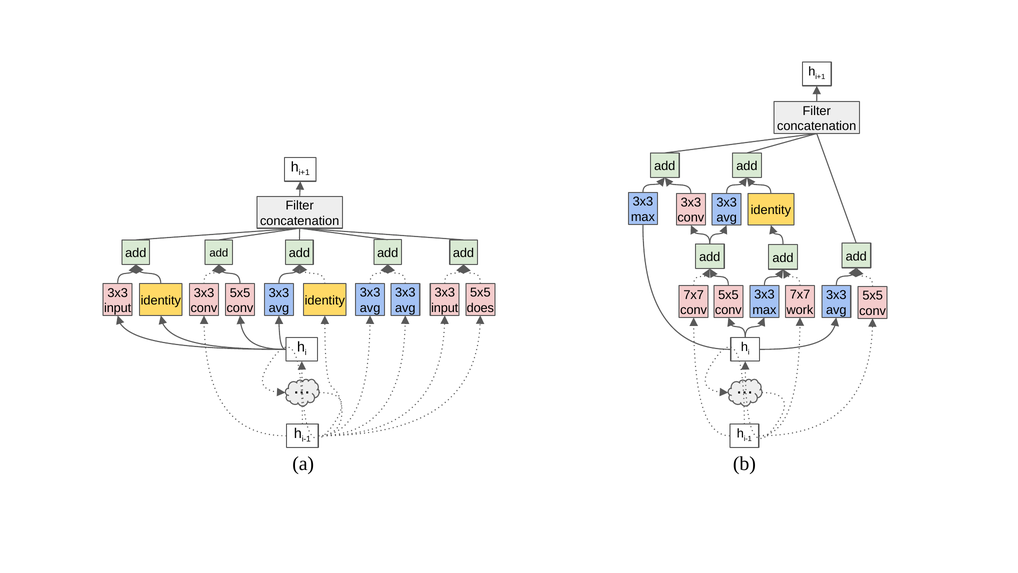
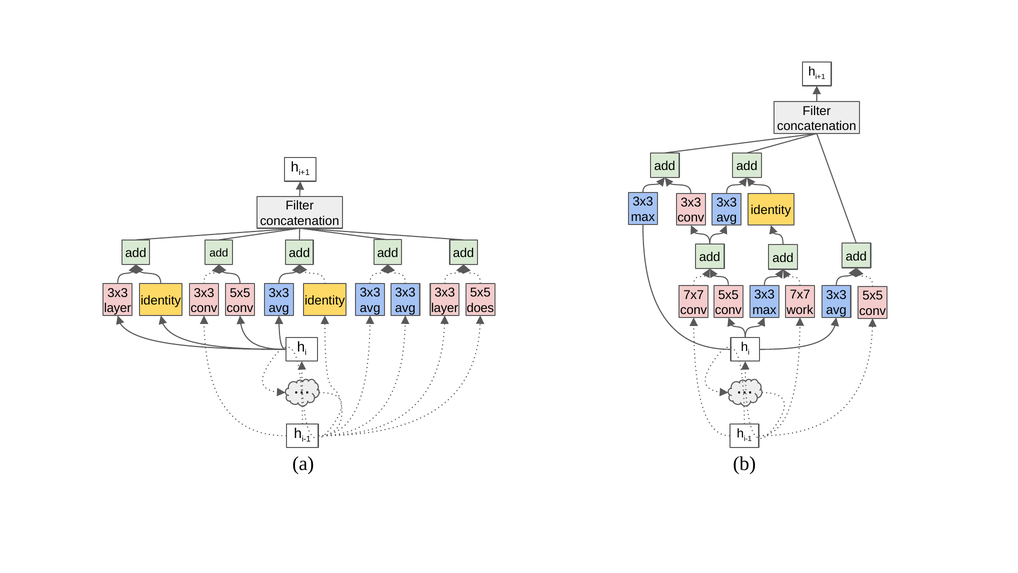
input at (445, 308): input -> layer
input at (118, 308): input -> layer
